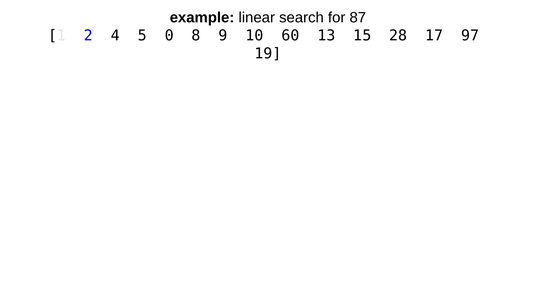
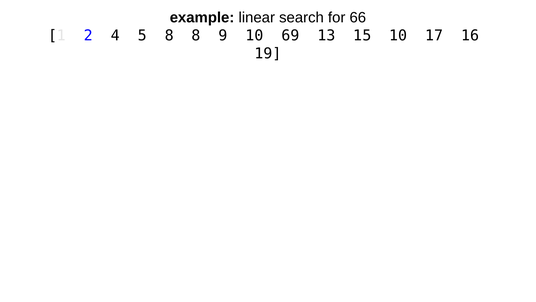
87: 87 -> 66
5 0: 0 -> 8
60: 60 -> 69
15 28: 28 -> 10
97: 97 -> 16
